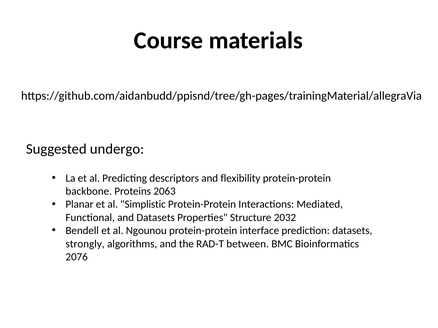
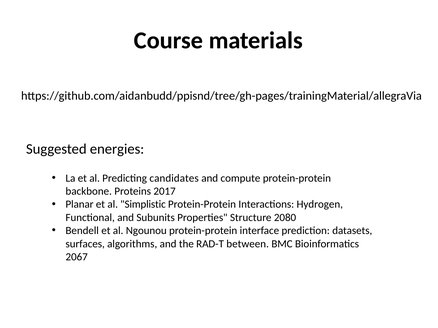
undergo: undergo -> energies
descriptors: descriptors -> candidates
flexibility: flexibility -> compute
2063: 2063 -> 2017
Mediated: Mediated -> Hydrogen
and Datasets: Datasets -> Subunits
2032: 2032 -> 2080
strongly: strongly -> surfaces
2076: 2076 -> 2067
